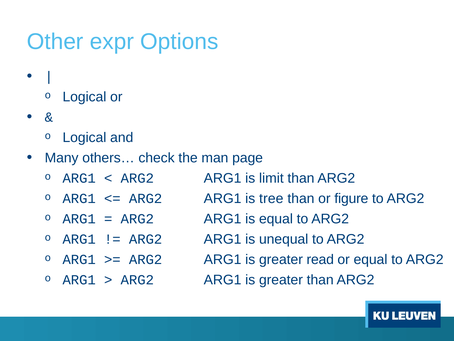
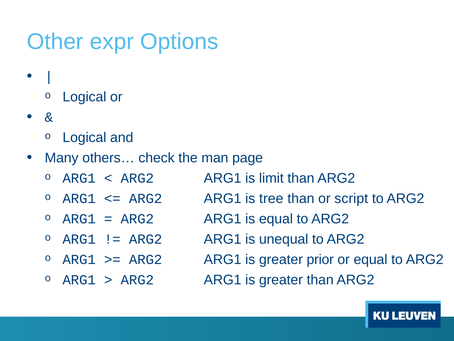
figure: figure -> script
read: read -> prior
